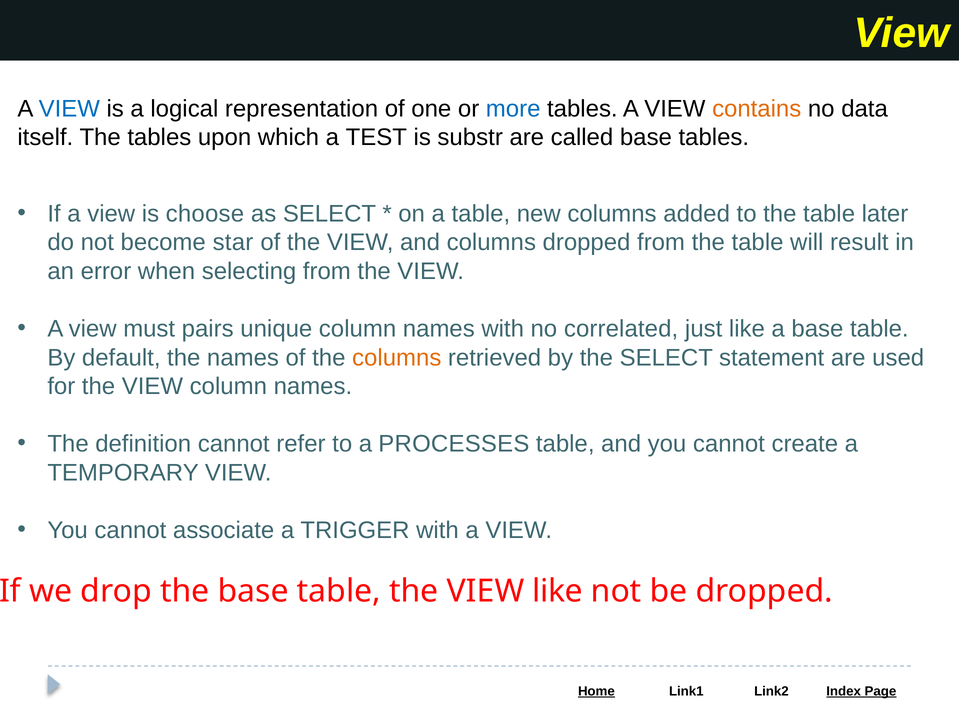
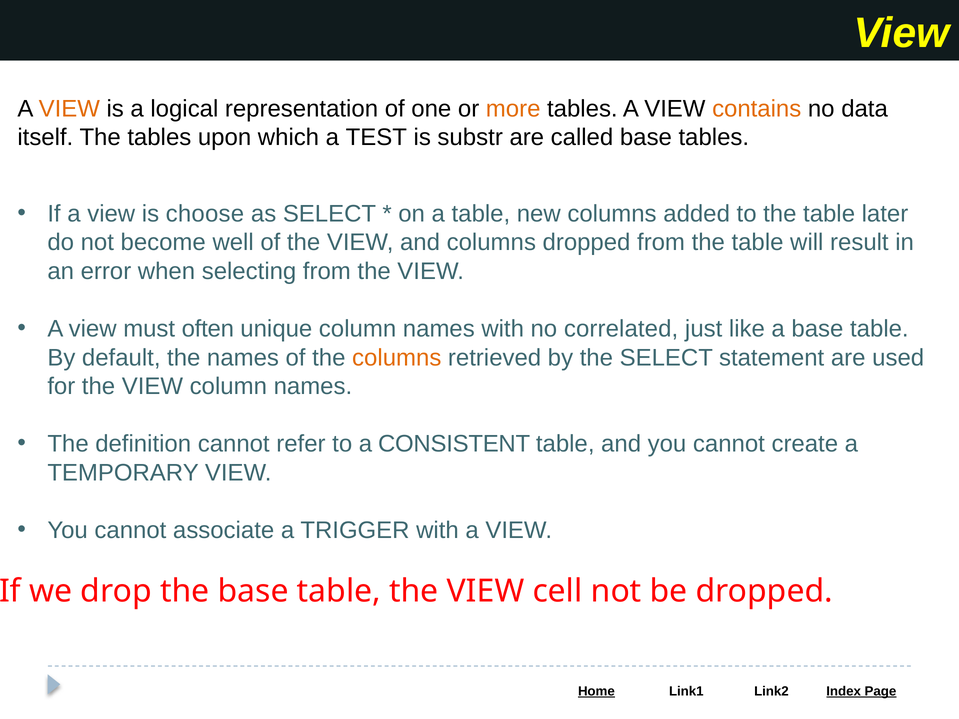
VIEW at (69, 109) colour: blue -> orange
more colour: blue -> orange
star: star -> well
pairs: pairs -> often
PROCESSES: PROCESSES -> CONSISTENT
VIEW like: like -> cell
